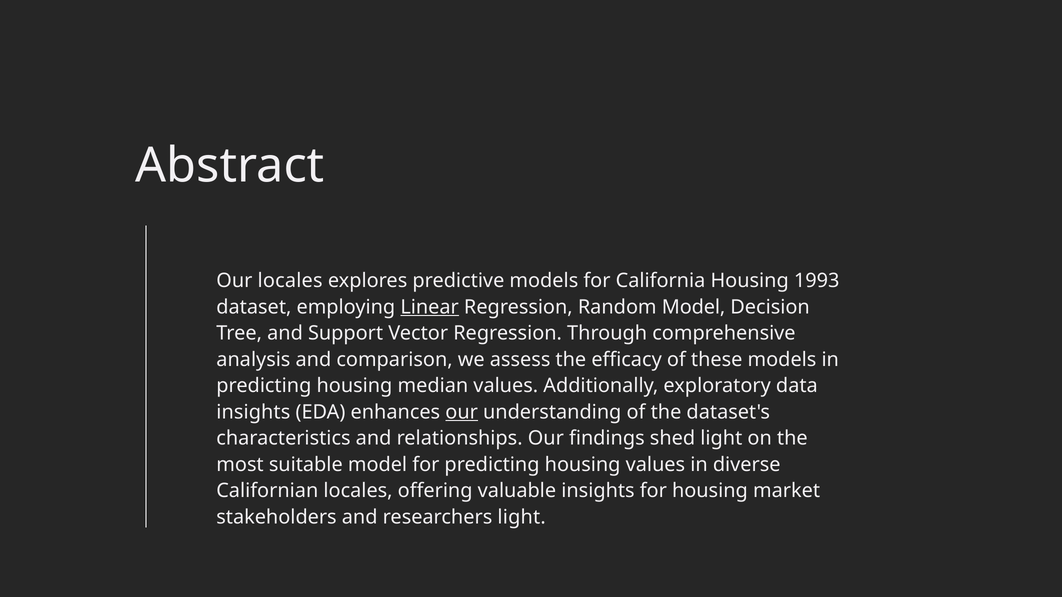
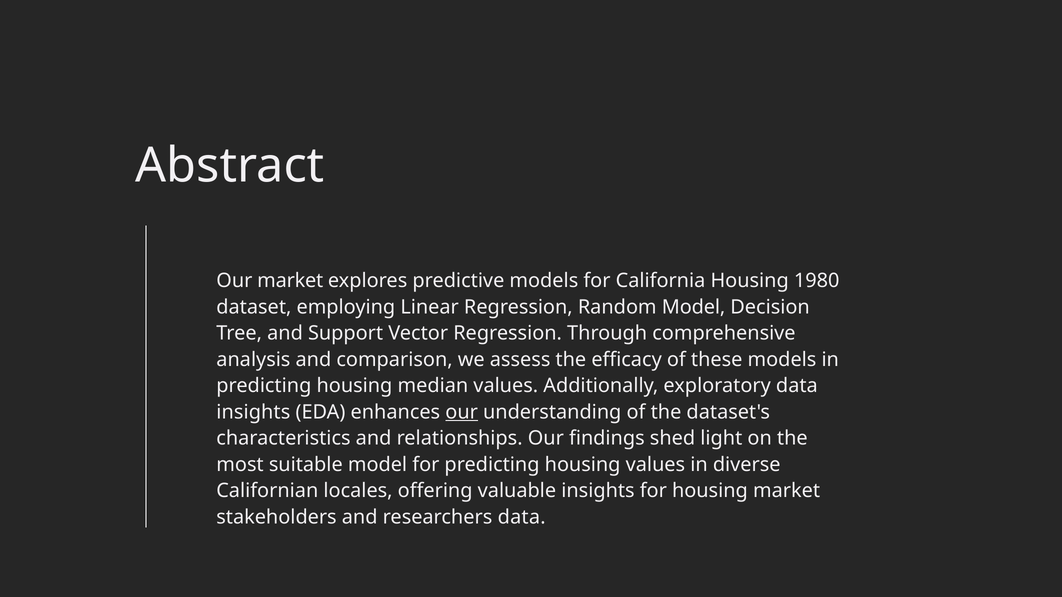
Our locales: locales -> market
1993: 1993 -> 1980
Linear underline: present -> none
researchers light: light -> data
